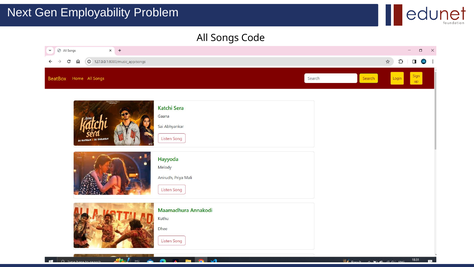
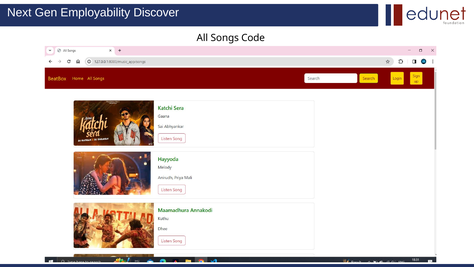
Problem: Problem -> Discover
